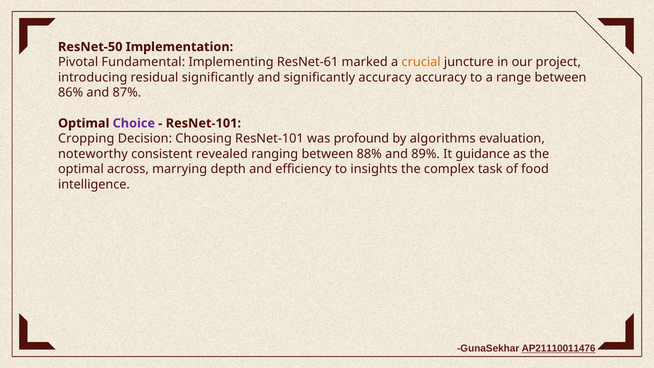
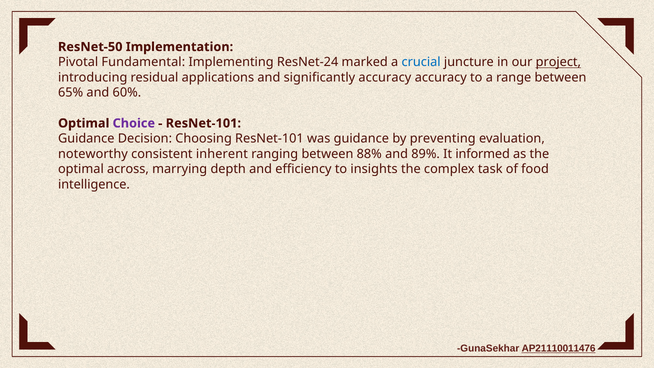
ResNet-61: ResNet-61 -> ResNet-24
crucial colour: orange -> blue
project underline: none -> present
residual significantly: significantly -> applications
86%: 86% -> 65%
87%: 87% -> 60%
Cropping at (86, 138): Cropping -> Guidance
was profound: profound -> guidance
algorithms: algorithms -> preventing
revealed: revealed -> inherent
guidance: guidance -> informed
